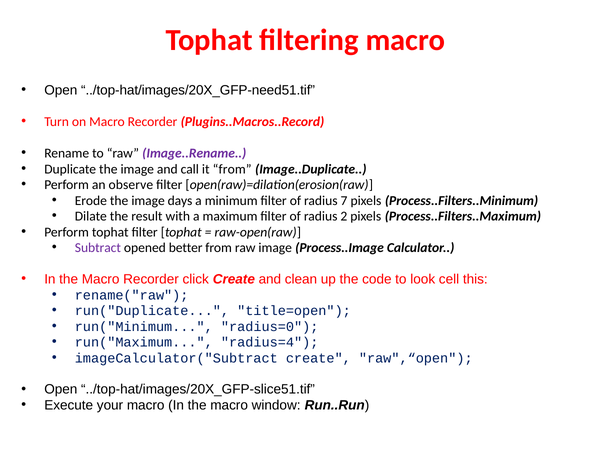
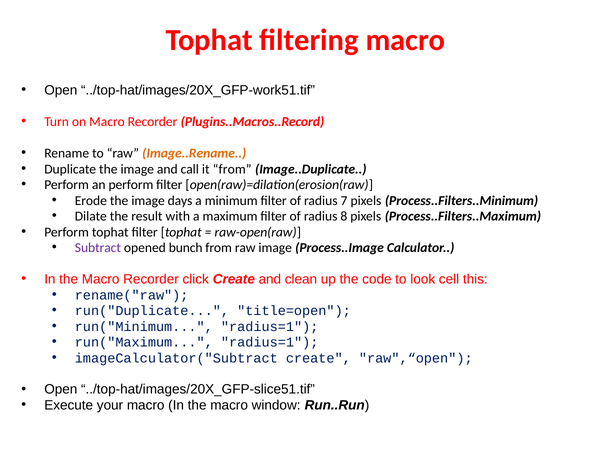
../top-hat/images/20X_GFP-need51.tif: ../top-hat/images/20X_GFP-need51.tif -> ../top-hat/images/20X_GFP-work51.tif
Image..Rename colour: purple -> orange
an observe: observe -> perform
2: 2 -> 8
better: better -> bunch
run("Minimum radius=0: radius=0 -> radius=1
run("Maximum radius=4: radius=4 -> radius=1
